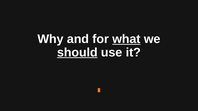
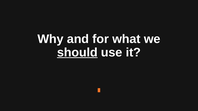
what underline: present -> none
